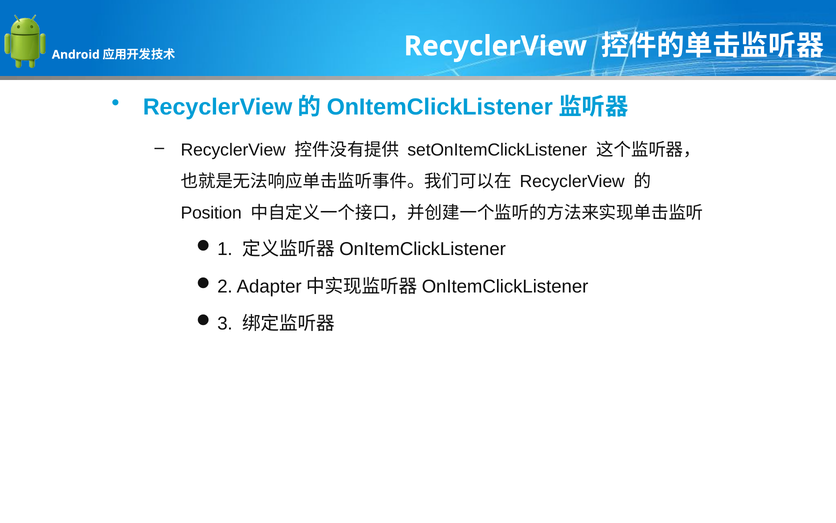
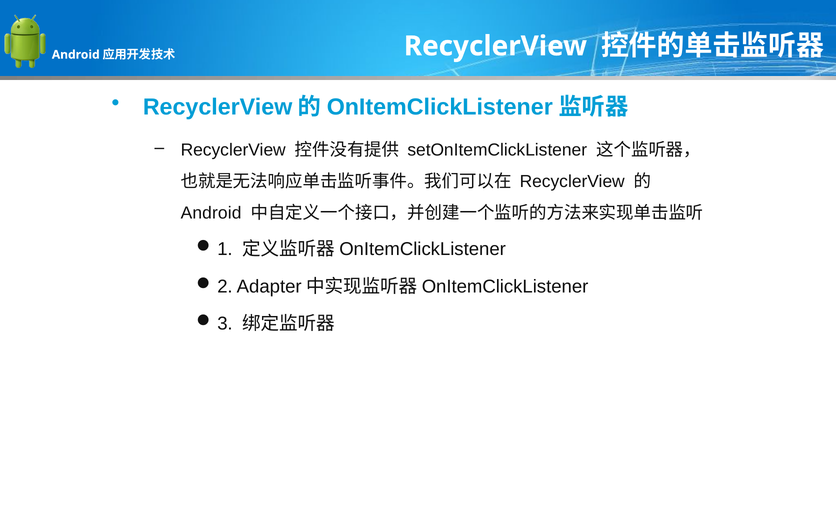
Position at (211, 213): Position -> Android
